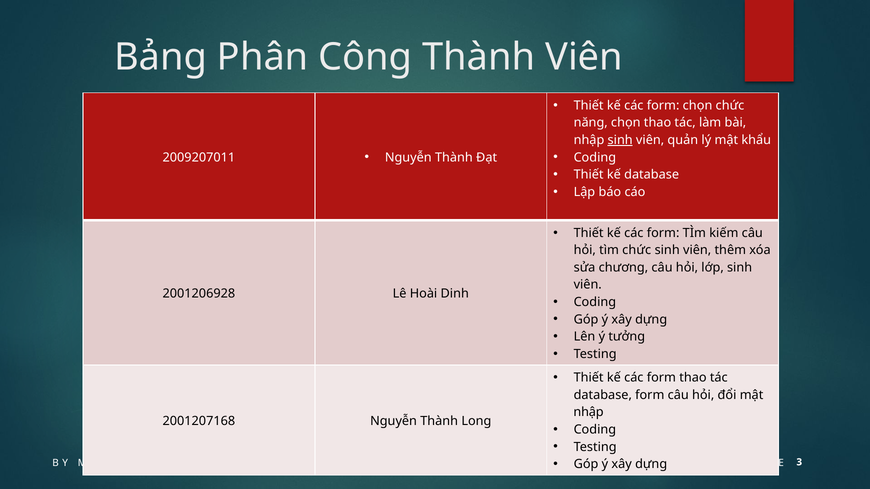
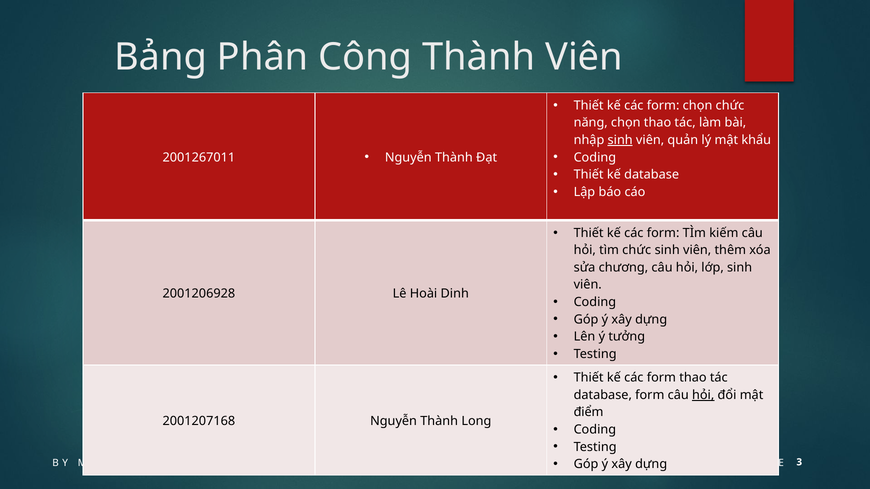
2009207011: 2009207011 -> 2001267011
hỏi at (703, 395) underline: none -> present
nhập at (589, 413): nhập -> điểm
